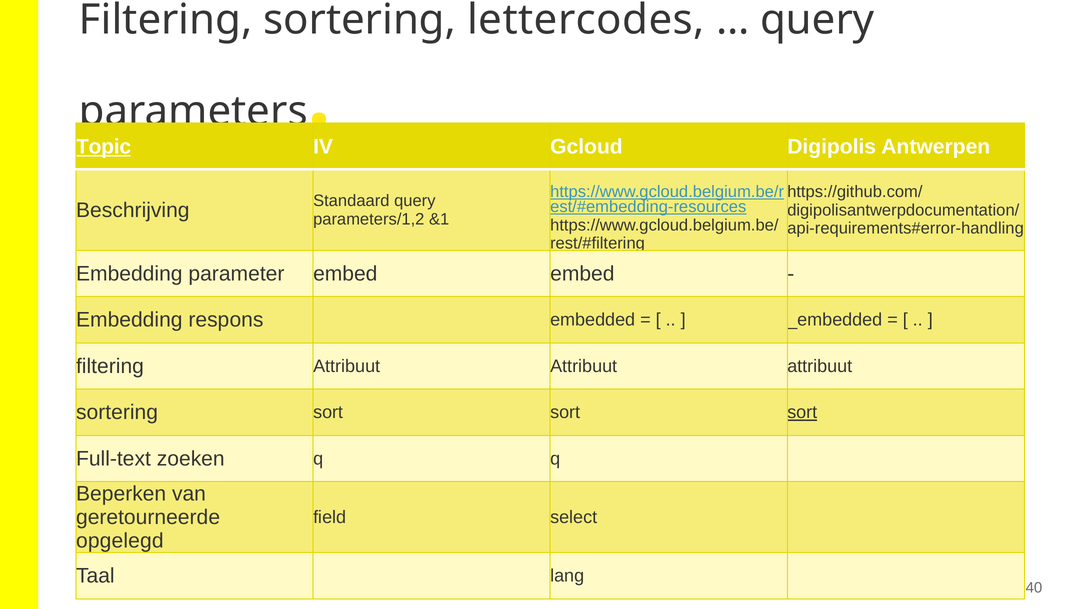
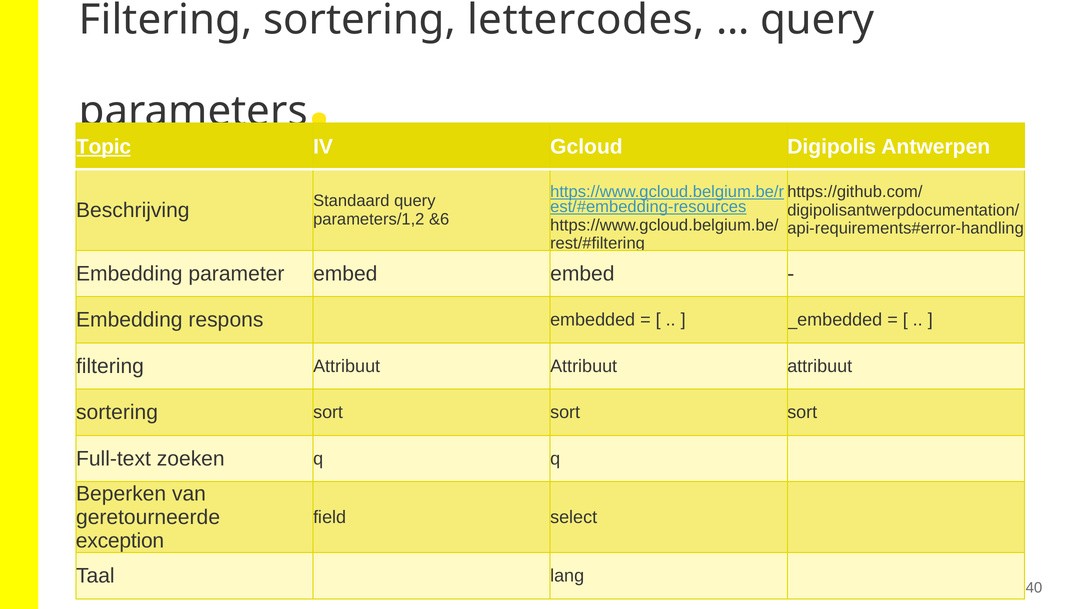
&1: &1 -> &6
sort at (802, 412) underline: present -> none
opgelegd: opgelegd -> exception
